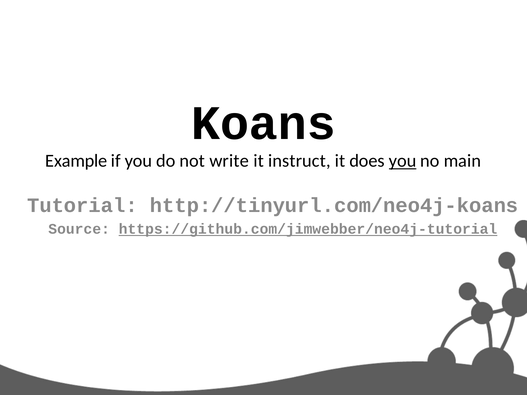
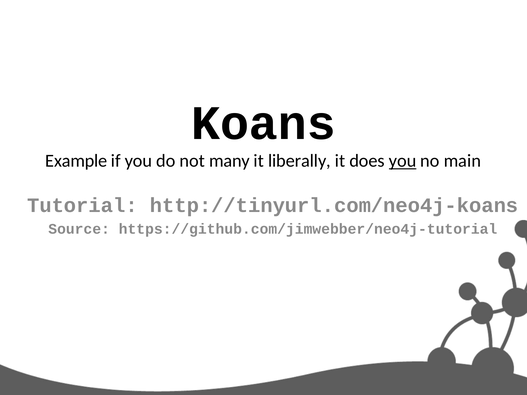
write: write -> many
instruct: instruct -> liberally
https://github.com/jimwebber/neo4j-tutorial underline: present -> none
